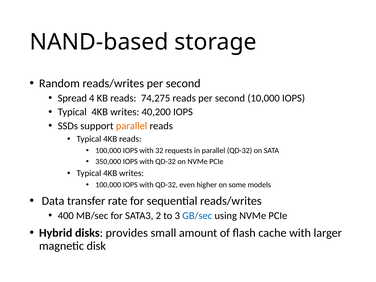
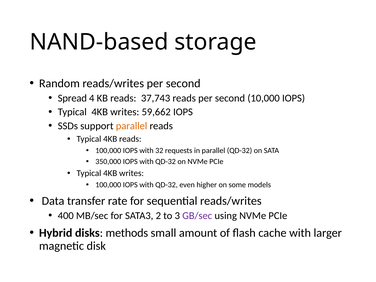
74,275: 74,275 -> 37,743
40,200: 40,200 -> 59,662
GB/sec colour: blue -> purple
provides: provides -> methods
